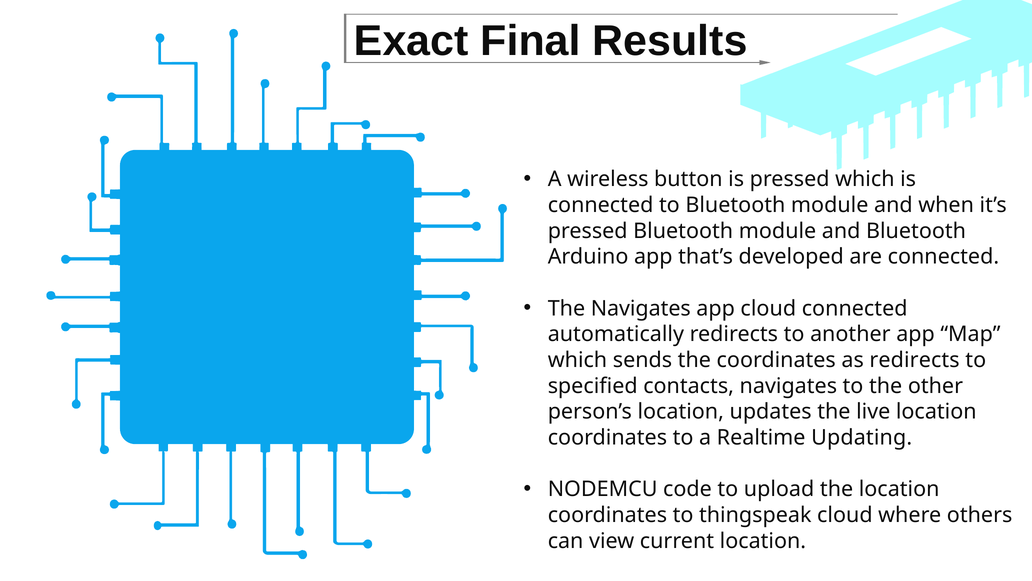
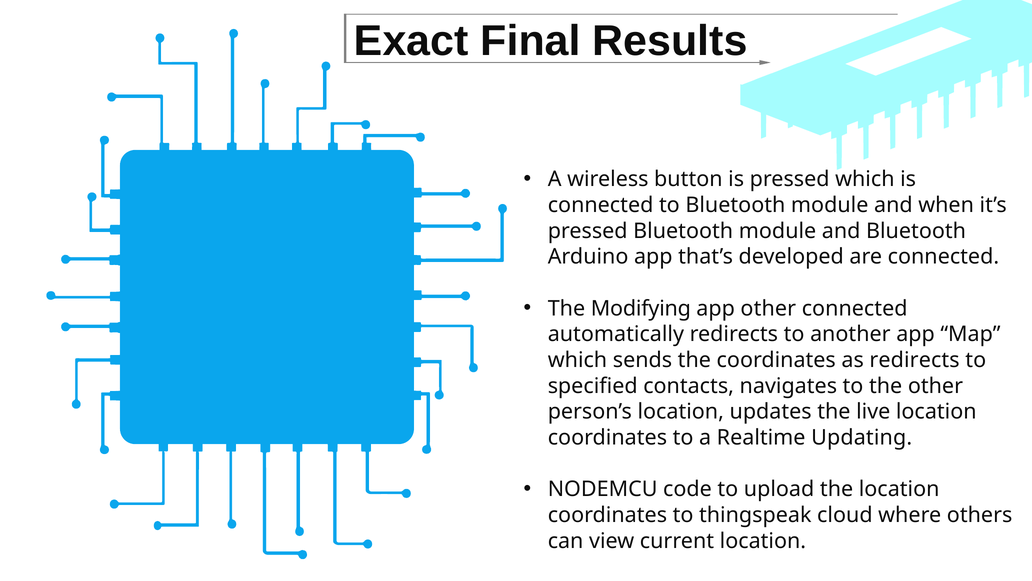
The Navigates: Navigates -> Modifying
app cloud: cloud -> other
